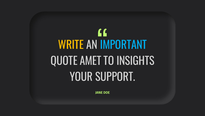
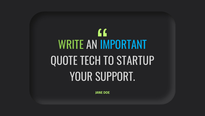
WRITE colour: yellow -> light green
AMET: AMET -> TECH
INSIGHTS: INSIGHTS -> STARTUP
